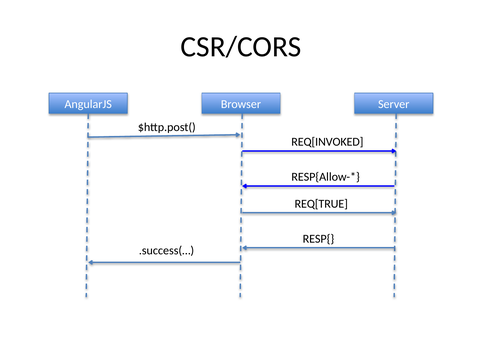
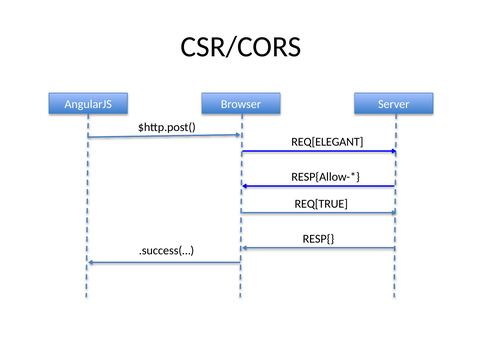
REQ[INVOKED: REQ[INVOKED -> REQ[ELEGANT
